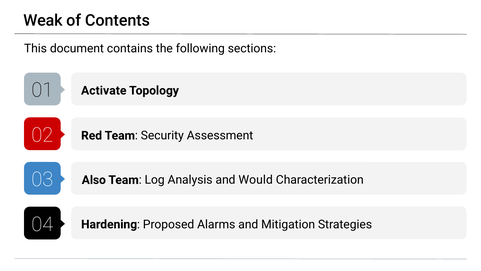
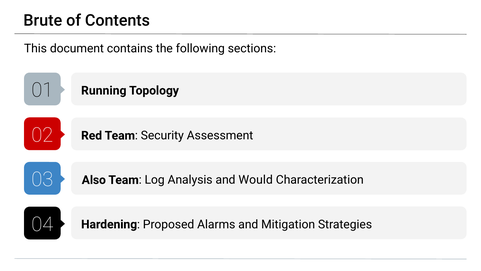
Weak: Weak -> Brute
Activate: Activate -> Running
